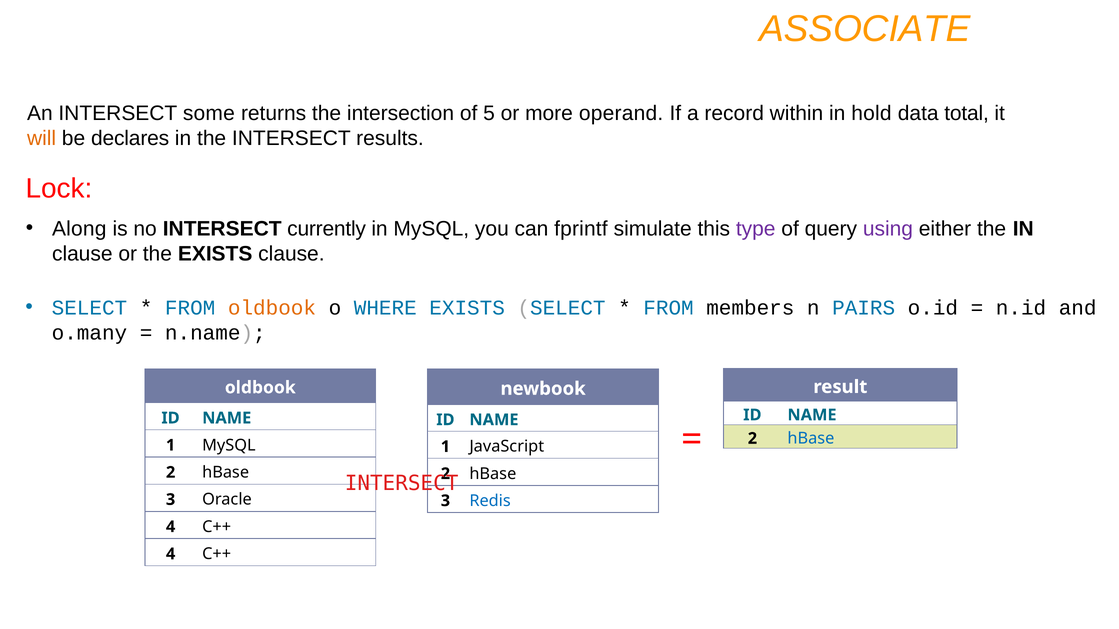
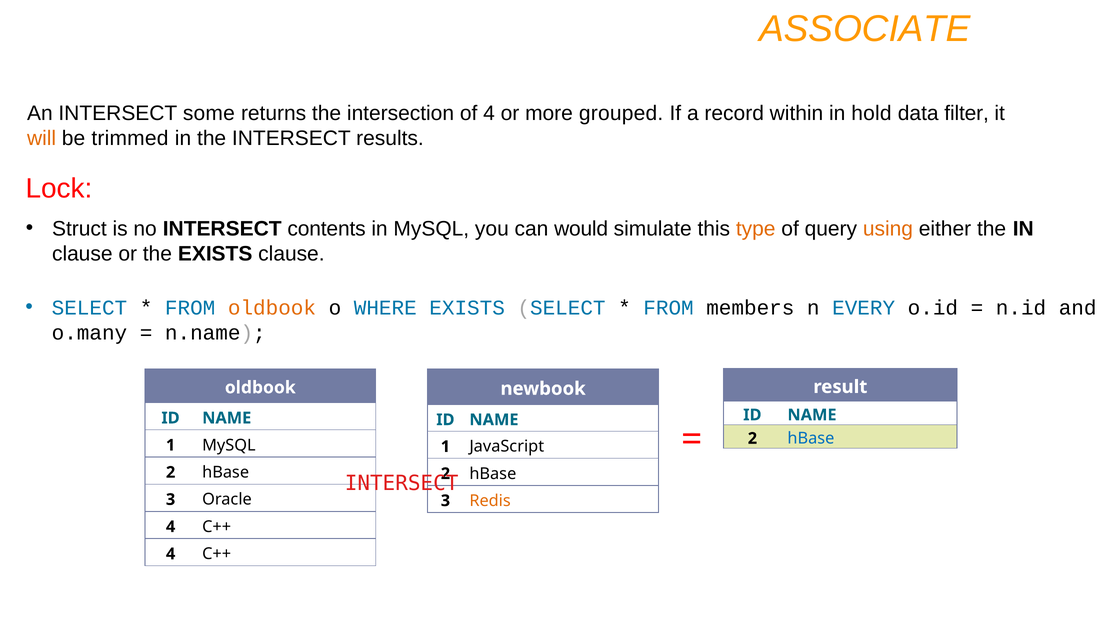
of 5: 5 -> 4
operand: operand -> grouped
total: total -> filter
declares: declares -> trimmed
Along: Along -> Struct
currently: currently -> contents
fprintf: fprintf -> would
type colour: purple -> orange
using colour: purple -> orange
PAIRS: PAIRS -> EVERY
Redis colour: blue -> orange
